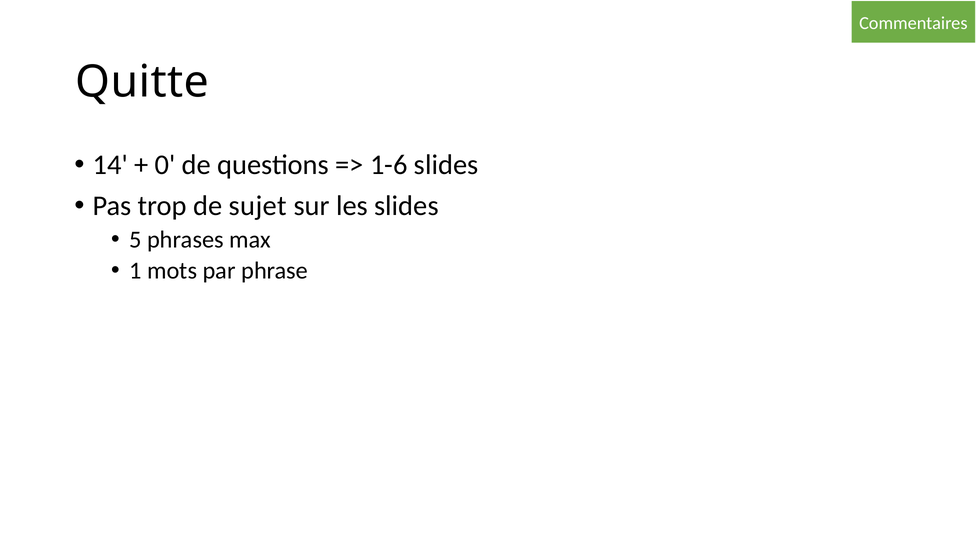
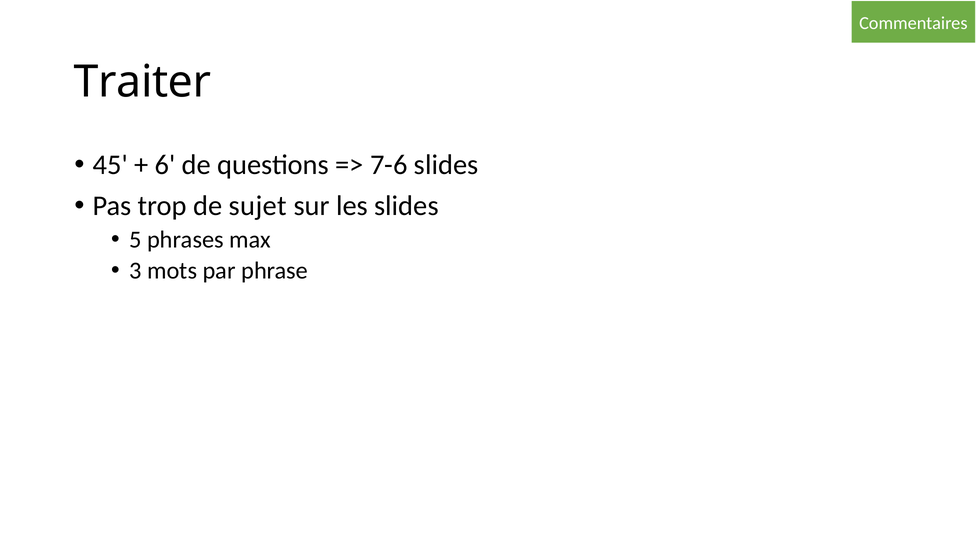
Quitte: Quitte -> Traiter
14: 14 -> 45
0: 0 -> 6
1-6: 1-6 -> 7-6
1: 1 -> 3
